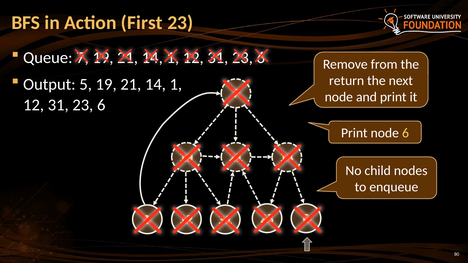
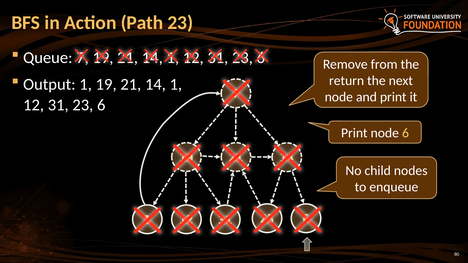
First: First -> Path
Output 5: 5 -> 1
